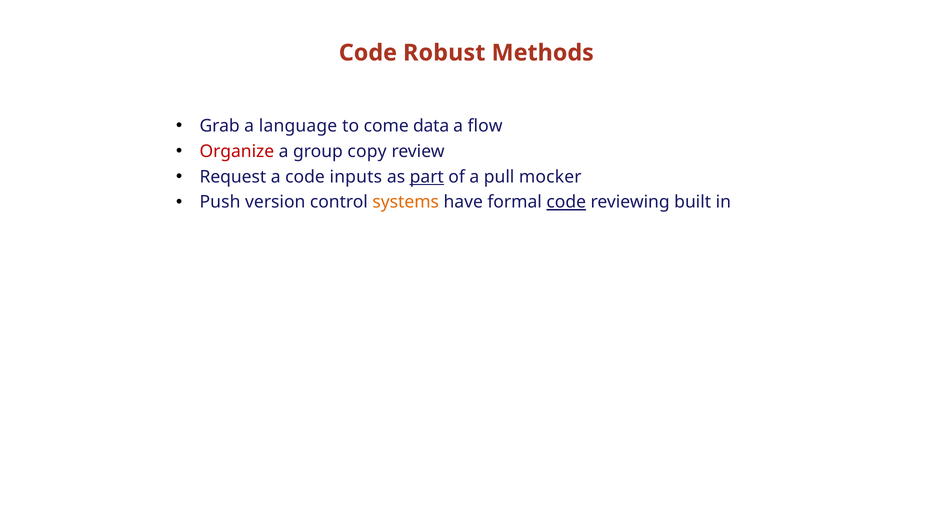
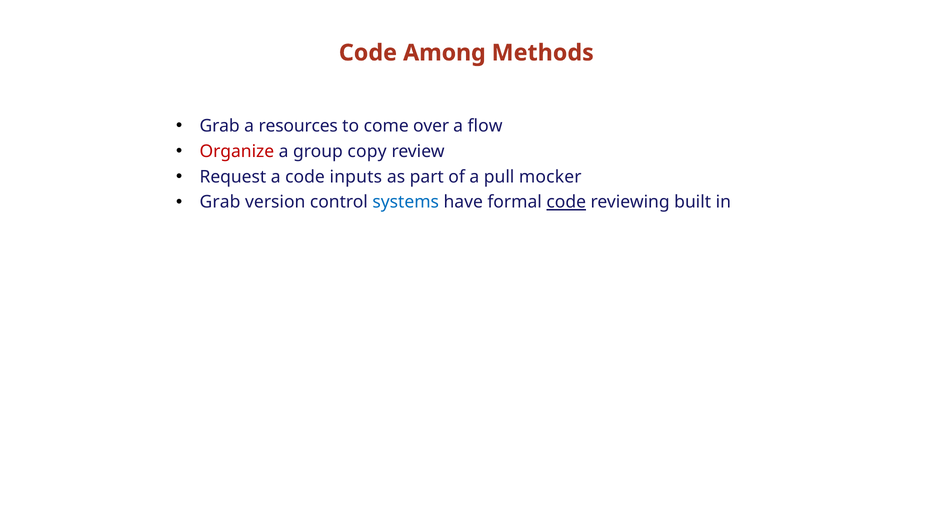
Robust: Robust -> Among
language: language -> resources
data: data -> over
part underline: present -> none
Push at (220, 202): Push -> Grab
systems colour: orange -> blue
